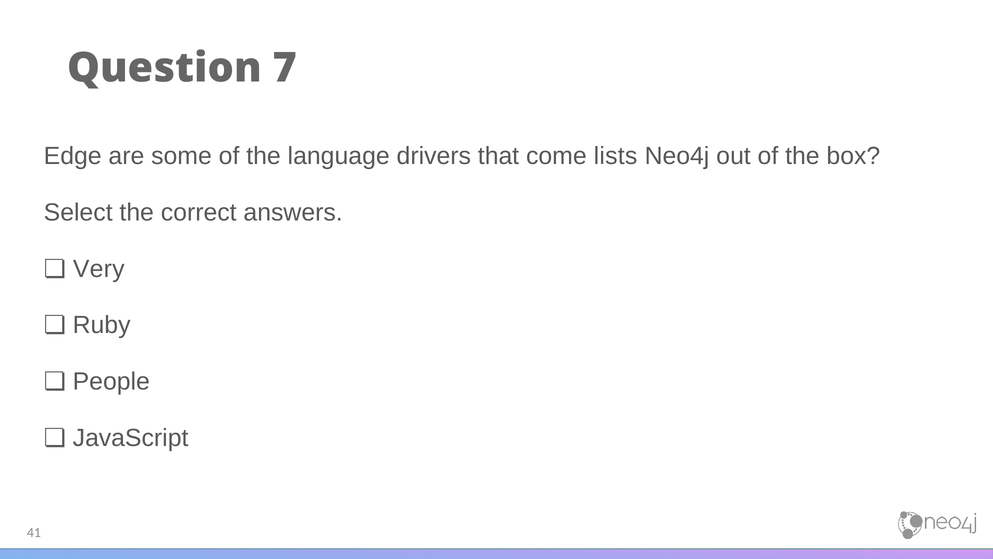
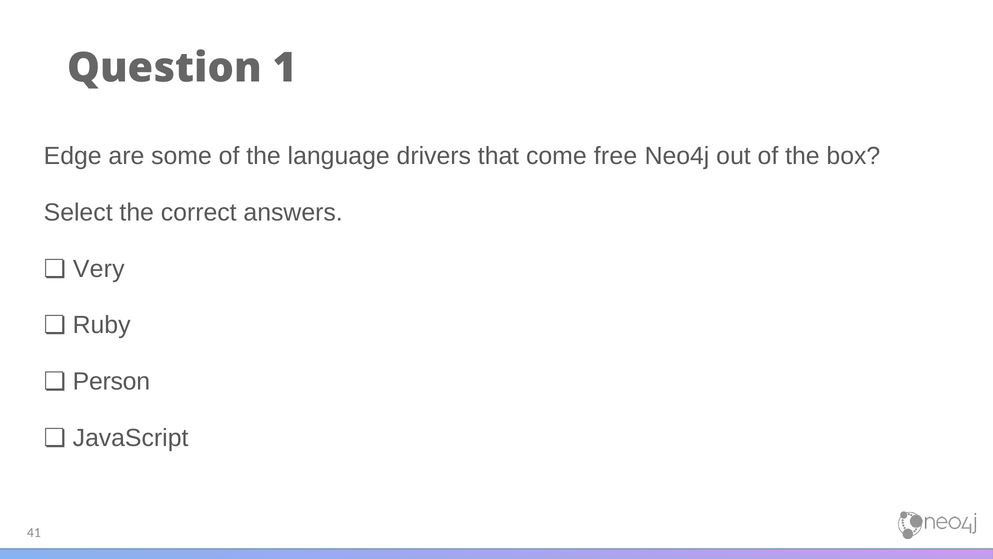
7: 7 -> 1
lists: lists -> free
People: People -> Person
